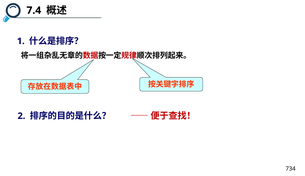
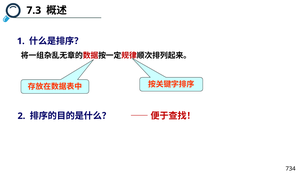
7.4: 7.4 -> 7.3
